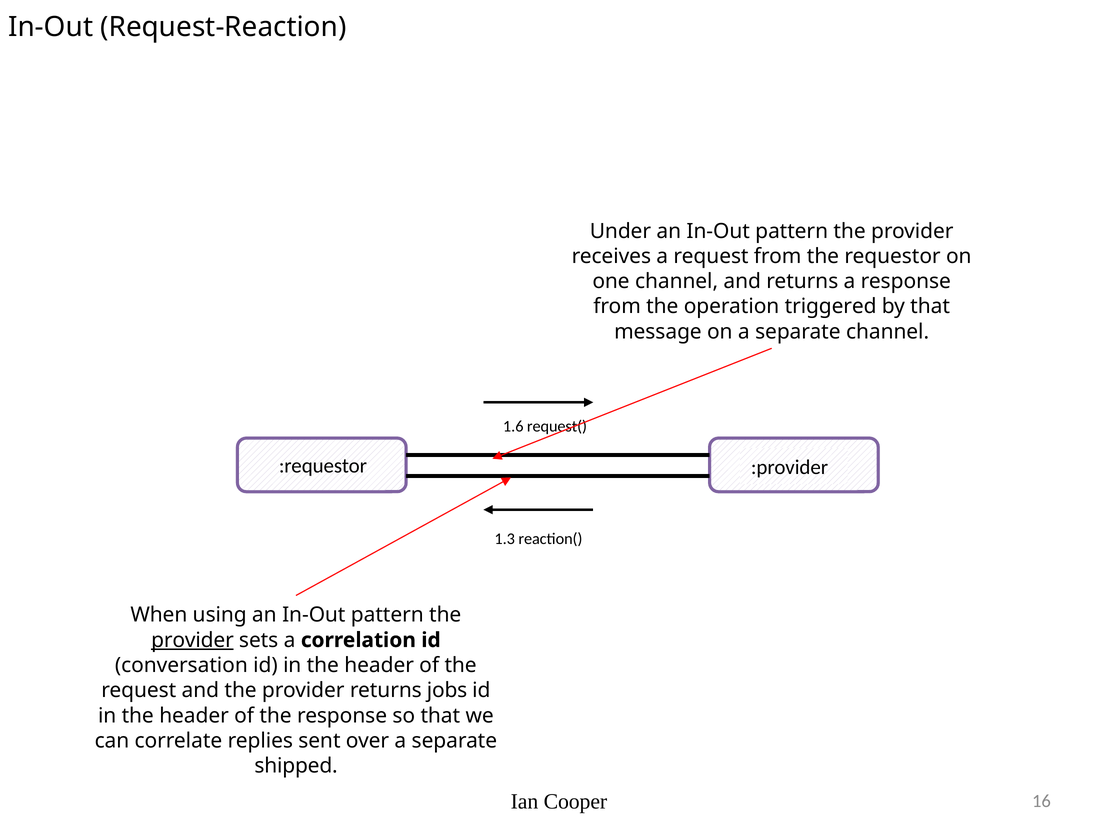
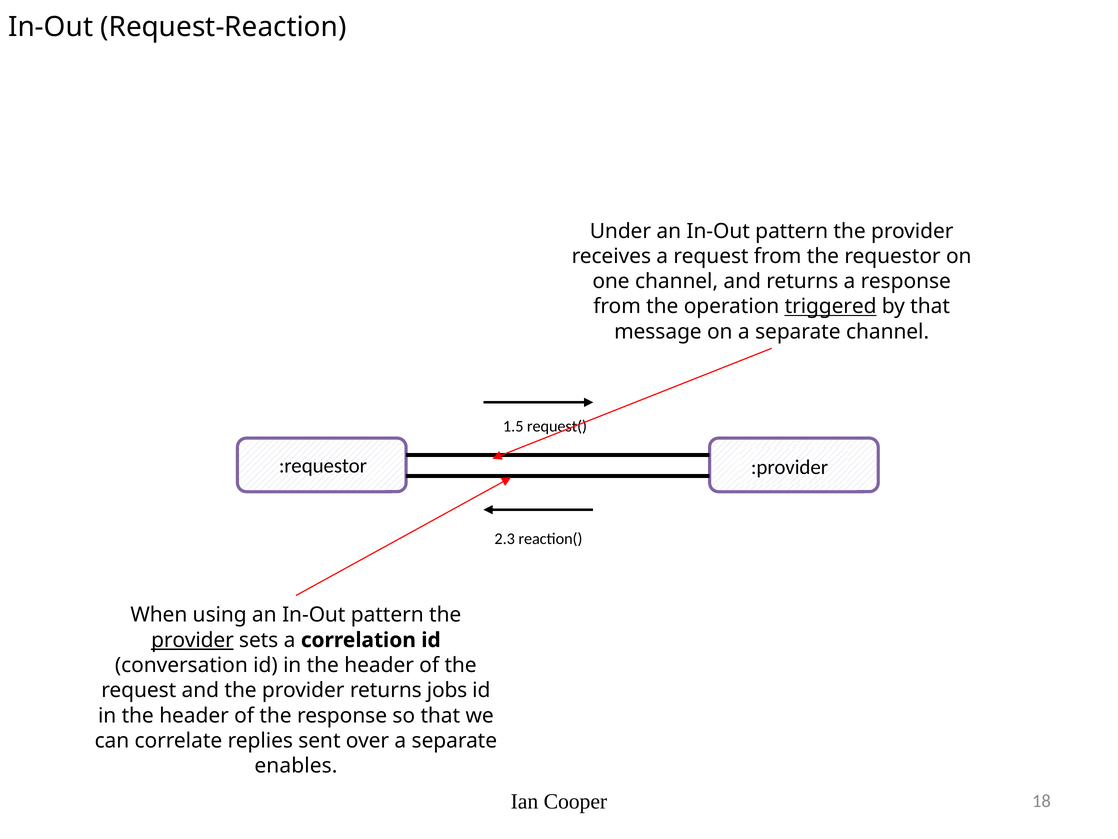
triggered underline: none -> present
1.6: 1.6 -> 1.5
1.3: 1.3 -> 2.3
shipped: shipped -> enables
16: 16 -> 18
